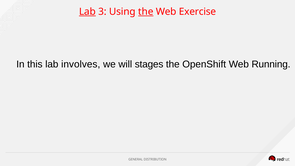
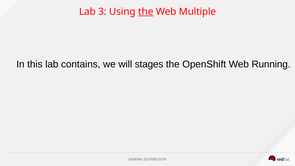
Lab at (87, 12) underline: present -> none
Exercise: Exercise -> Multiple
involves: involves -> contains
